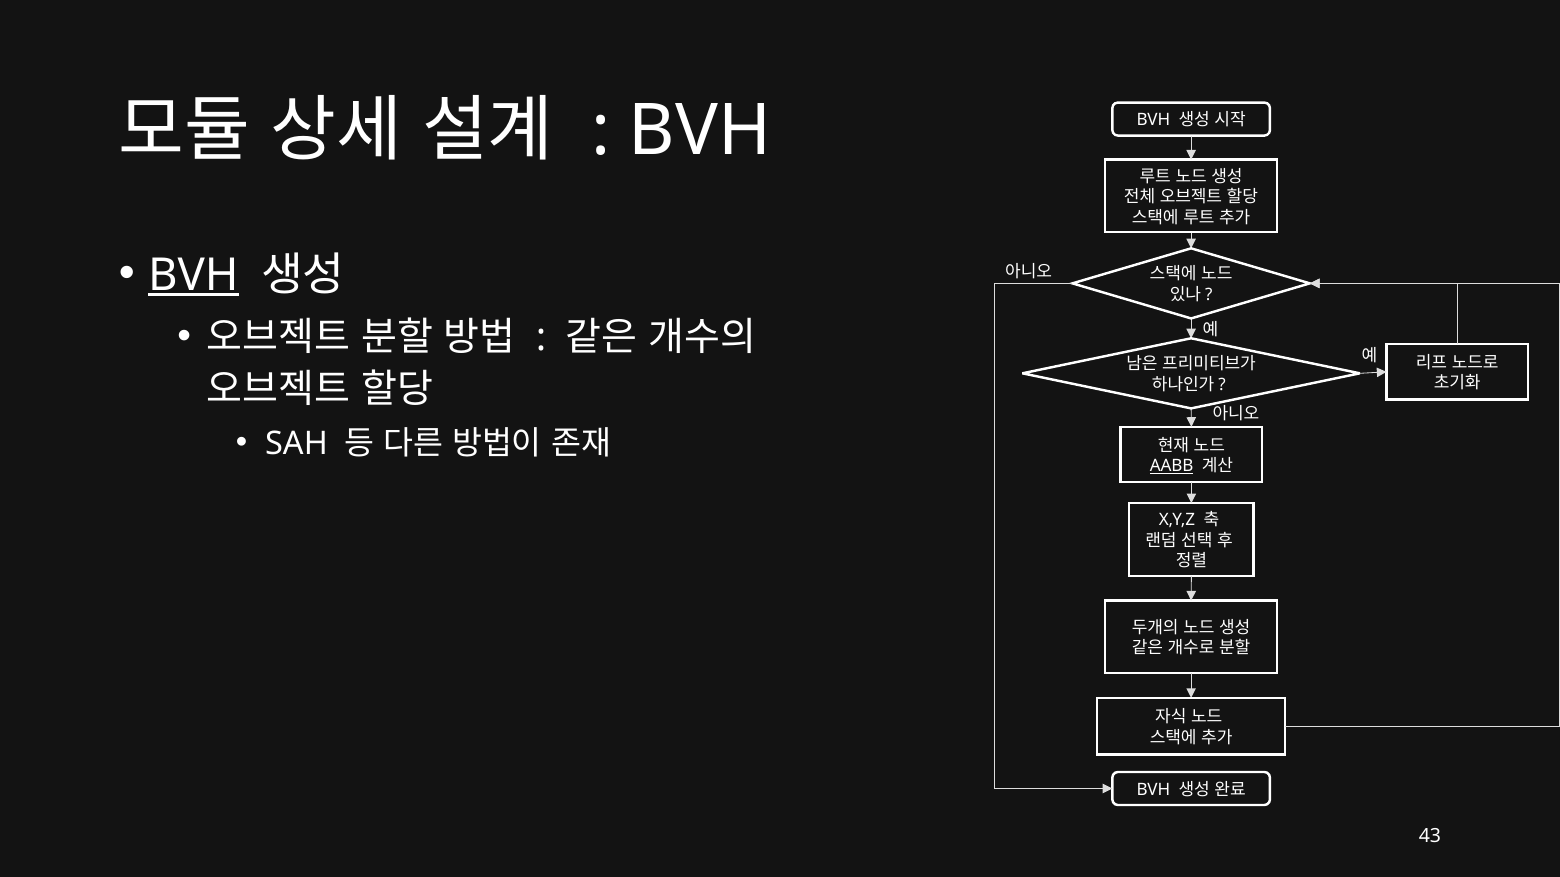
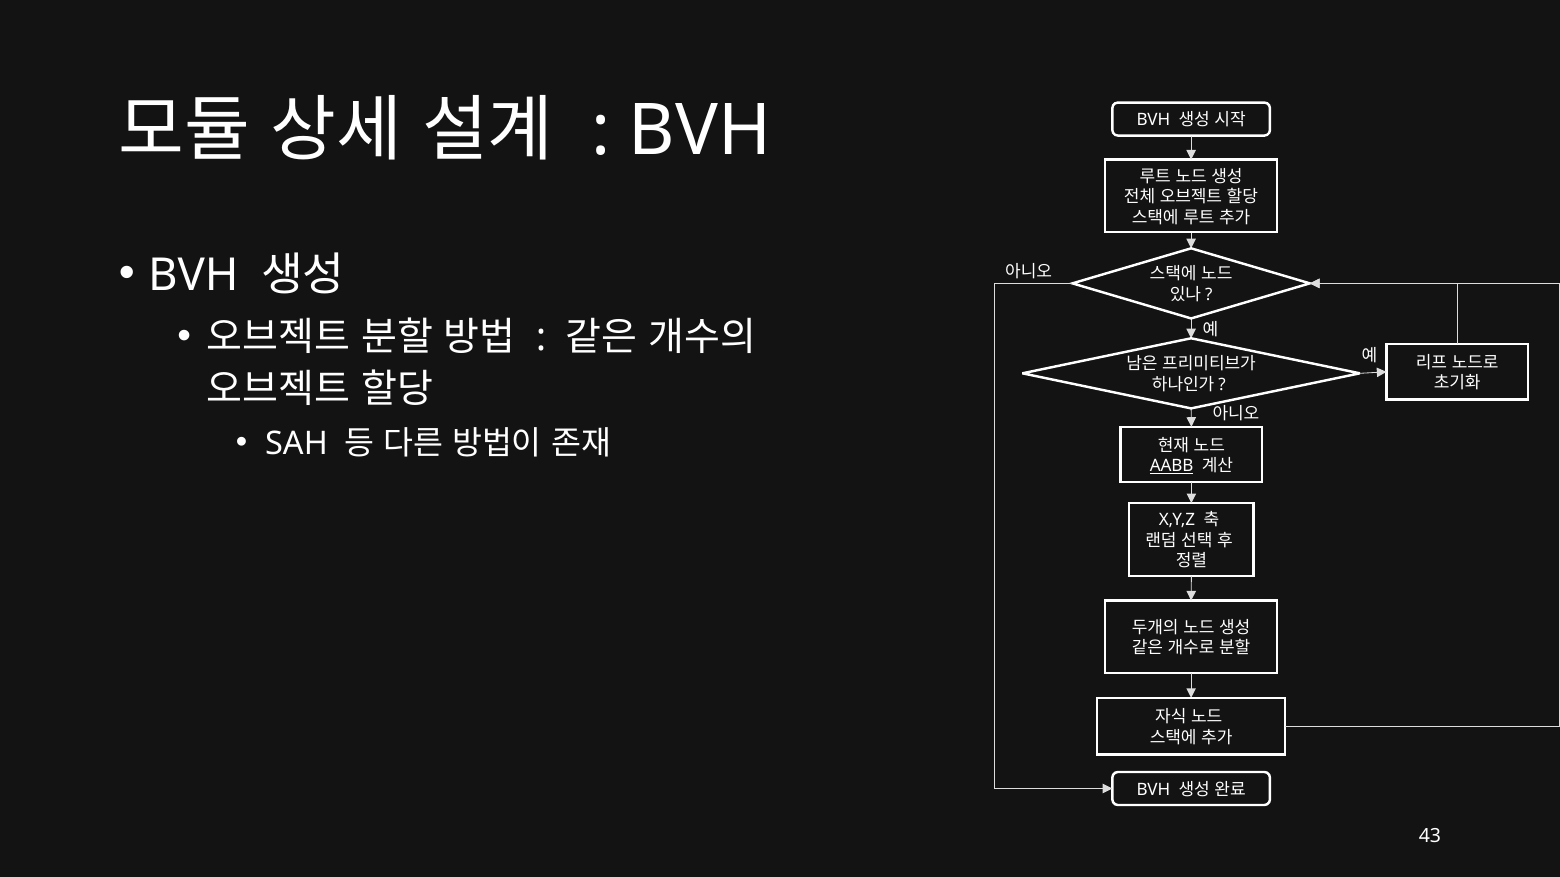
BVH at (193, 275) underline: present -> none
